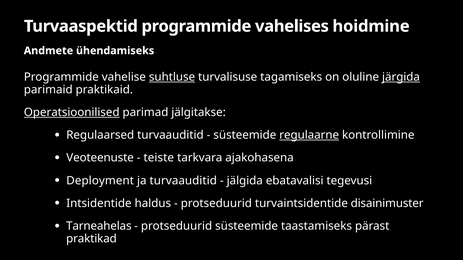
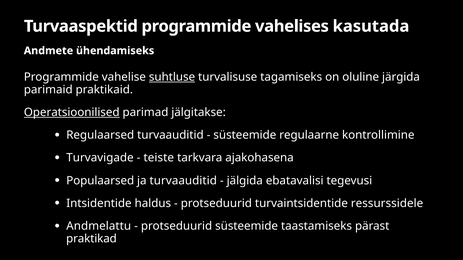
hoidmine: hoidmine -> kasutada
järgida underline: present -> none
regulaarne underline: present -> none
Veoteenuste: Veoteenuste -> Turvavigade
Deployment: Deployment -> Populaarsed
disainimuster: disainimuster -> ressurssidele
Tarneahelas: Tarneahelas -> Andmelattu
